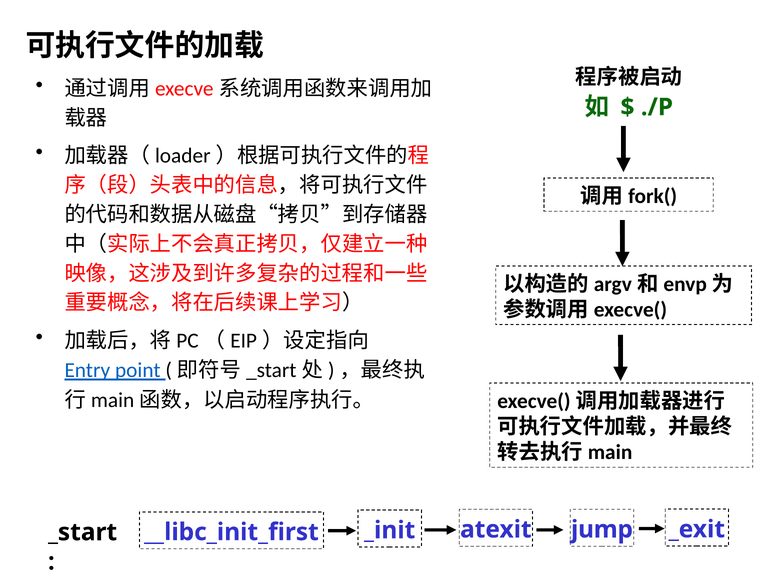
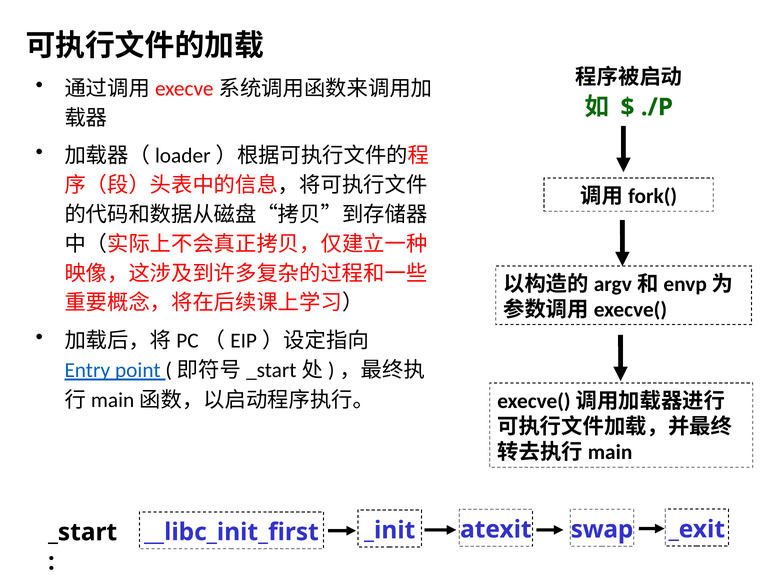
jump: jump -> swap
